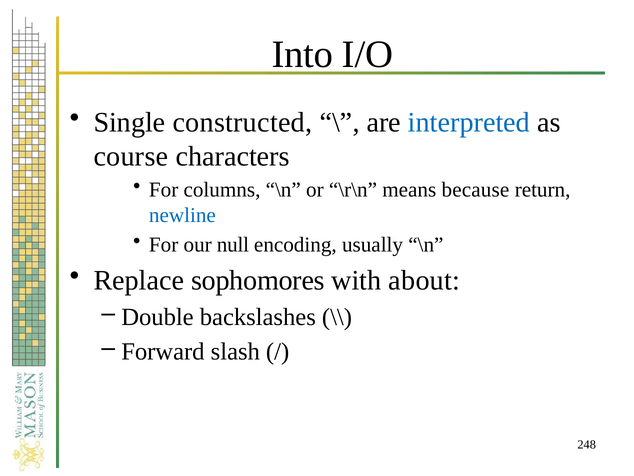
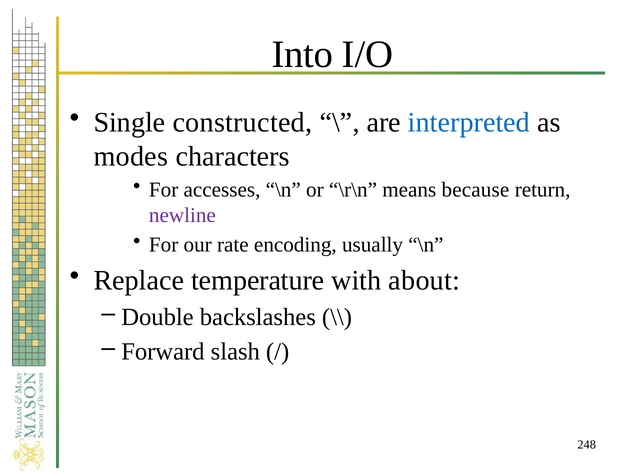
course: course -> modes
columns: columns -> accesses
newline colour: blue -> purple
null: null -> rate
sophomores: sophomores -> temperature
